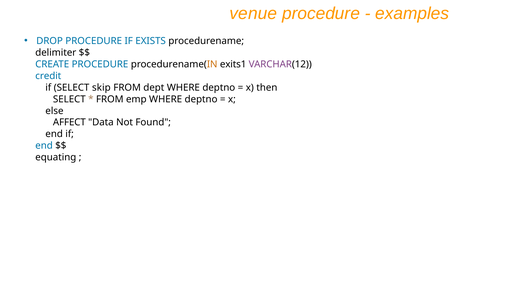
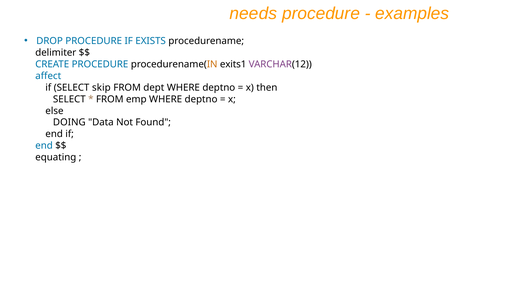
venue: venue -> needs
credit: credit -> affect
AFFECT: AFFECT -> DOING
